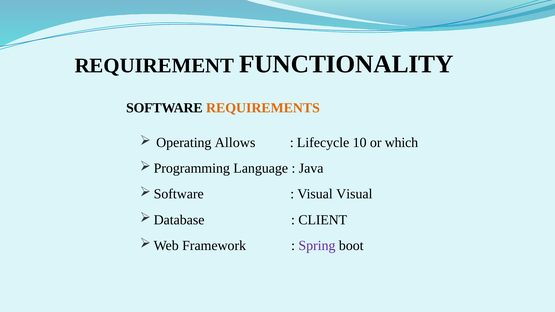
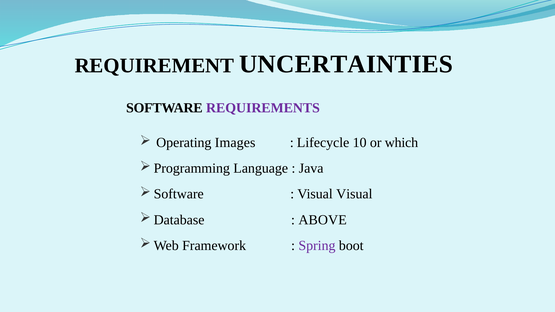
FUNCTIONALITY: FUNCTIONALITY -> UNCERTAINTIES
REQUIREMENTS colour: orange -> purple
Allows: Allows -> Images
CLIENT: CLIENT -> ABOVE
